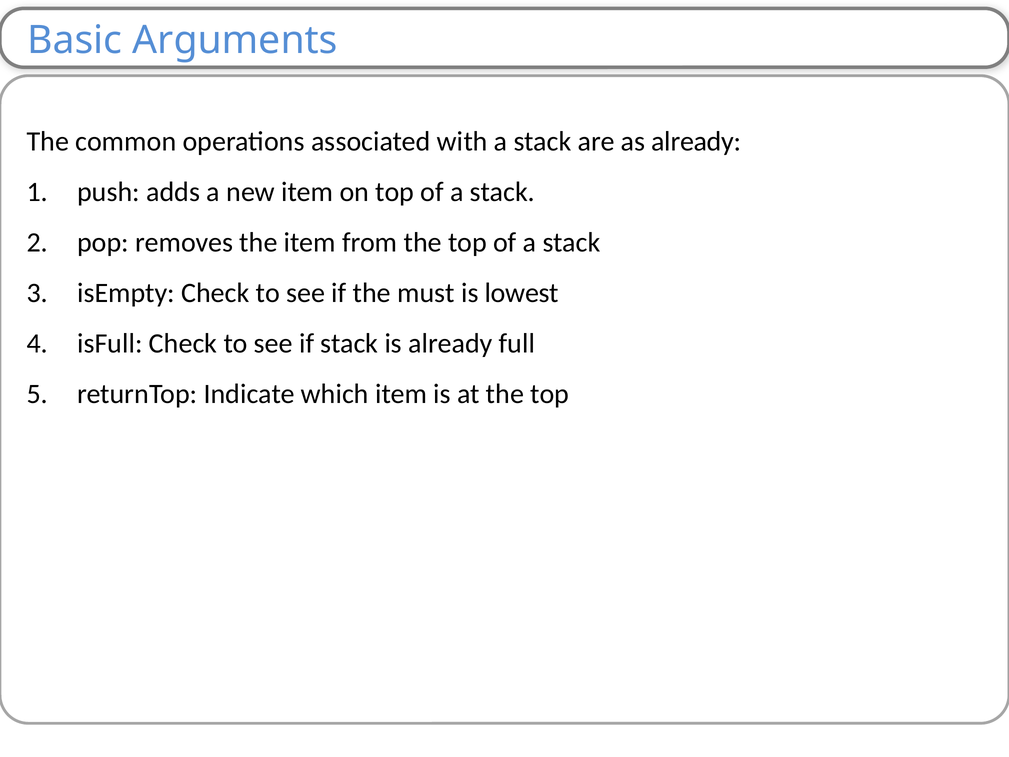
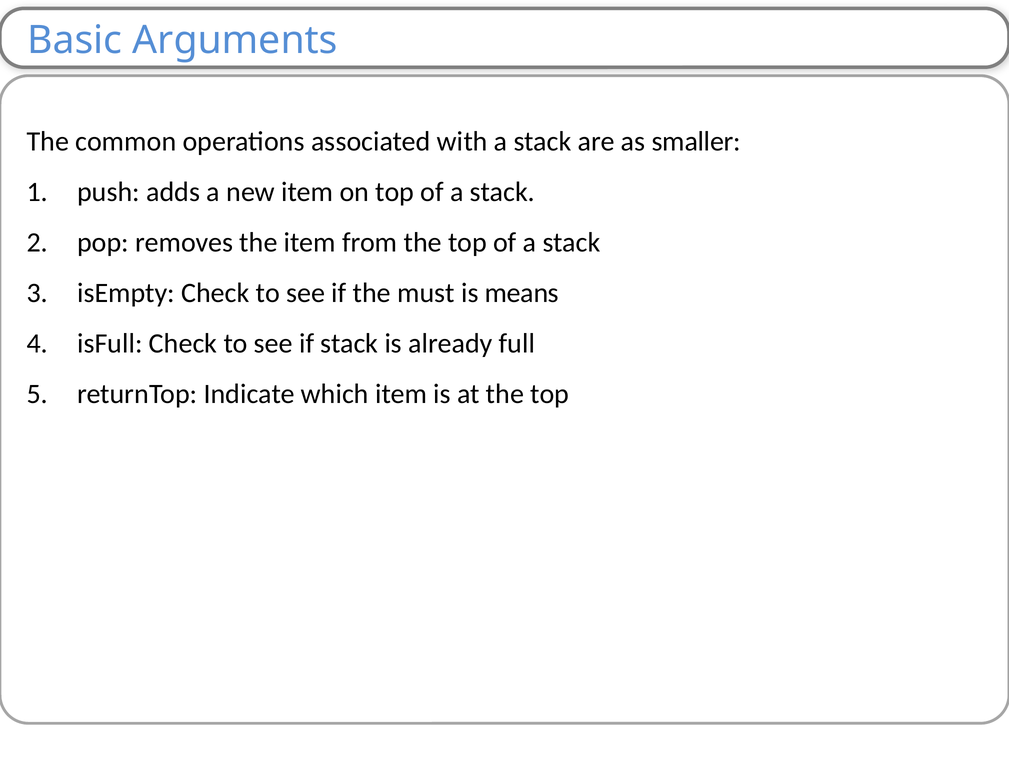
as already: already -> smaller
lowest: lowest -> means
